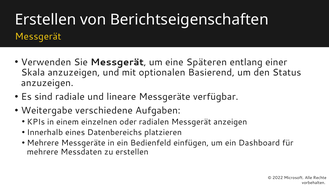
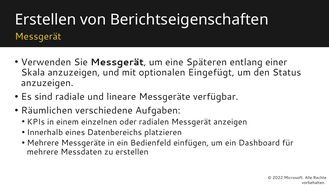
Basierend: Basierend -> Eingefügt
Weitergabe: Weitergabe -> Räumlichen
